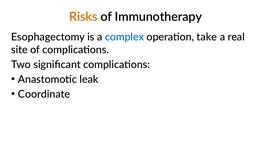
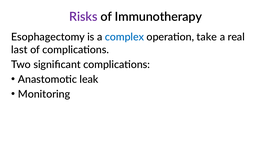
Risks colour: orange -> purple
site: site -> last
Coordinate: Coordinate -> Monitoring
